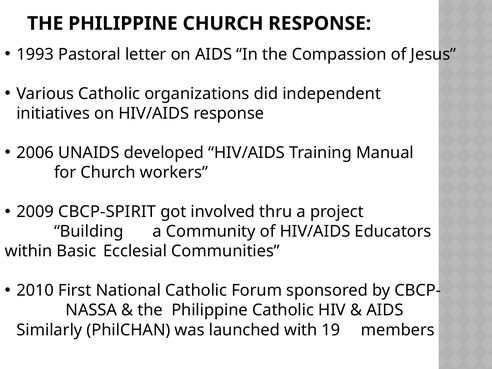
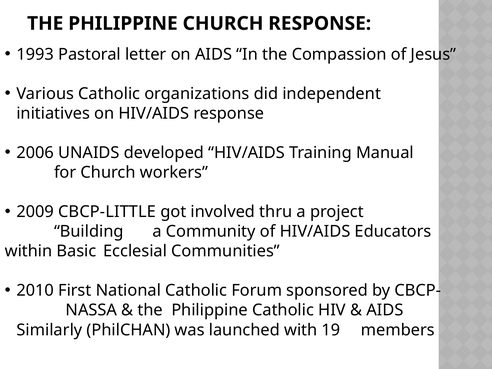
CBCP-SPIRIT: CBCP-SPIRIT -> CBCP-LITTLE
